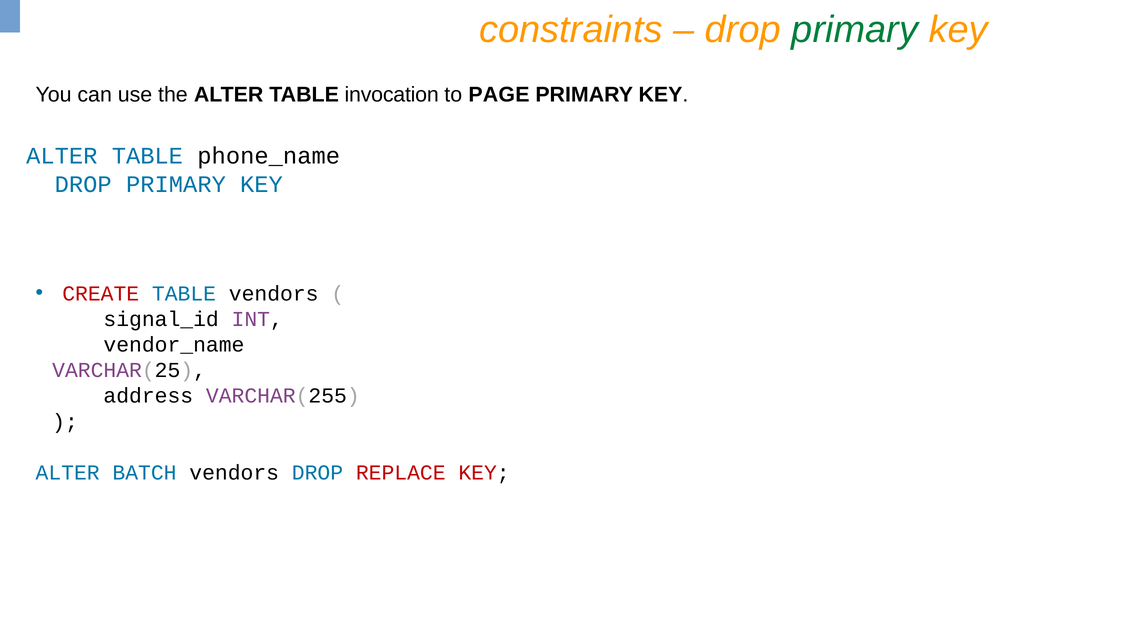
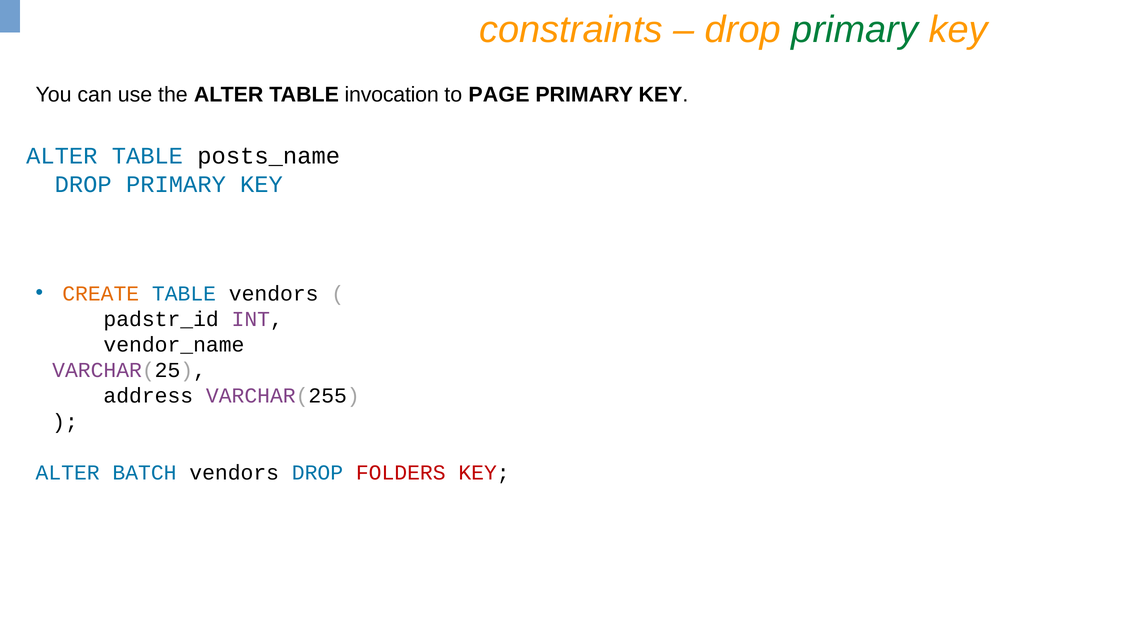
phone_name: phone_name -> posts_name
CREATE colour: red -> orange
signal_id: signal_id -> padstr_id
REPLACE: REPLACE -> FOLDERS
